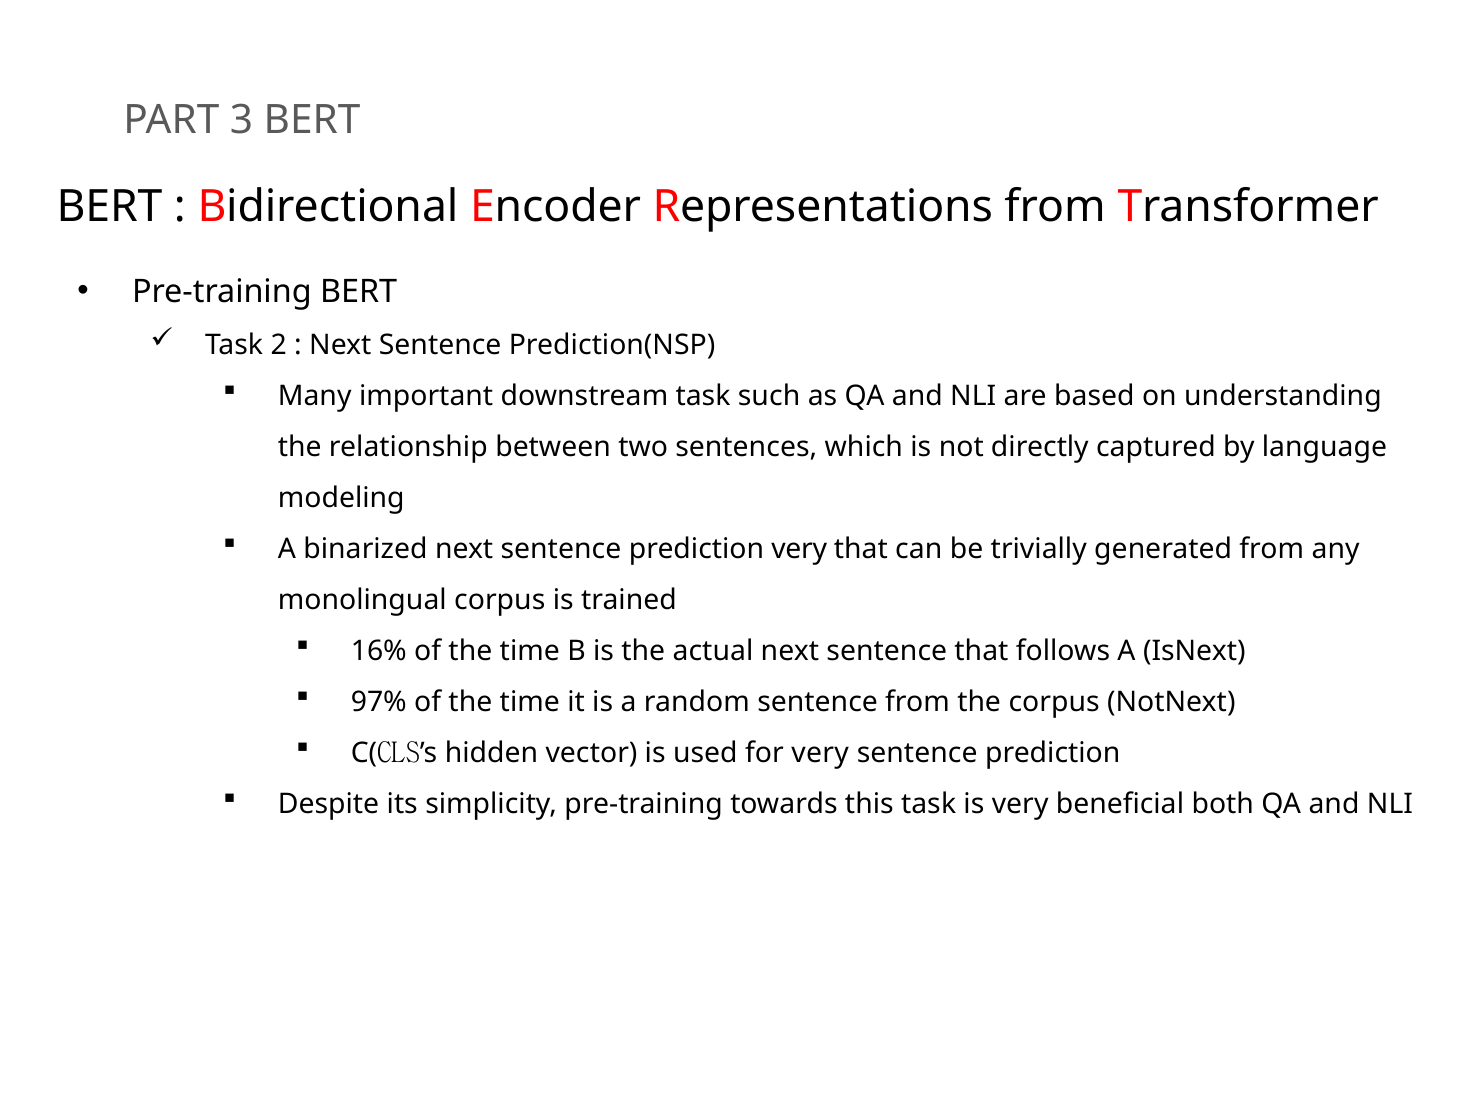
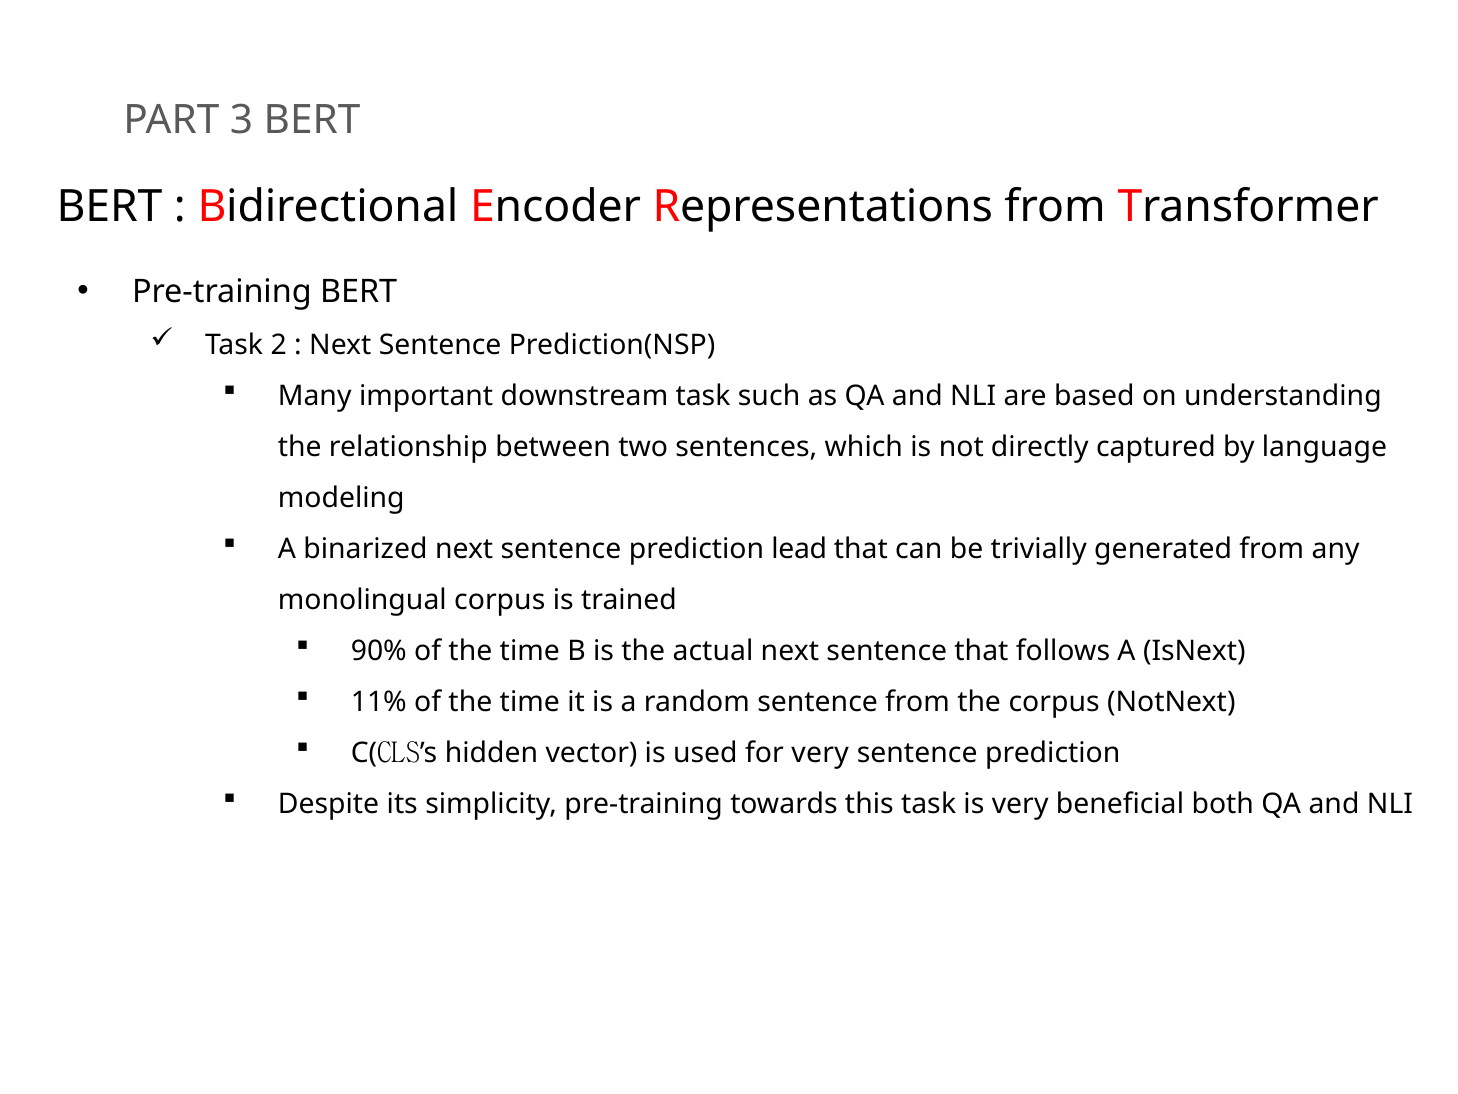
prediction very: very -> lead
16%: 16% -> 90%
97%: 97% -> 11%
